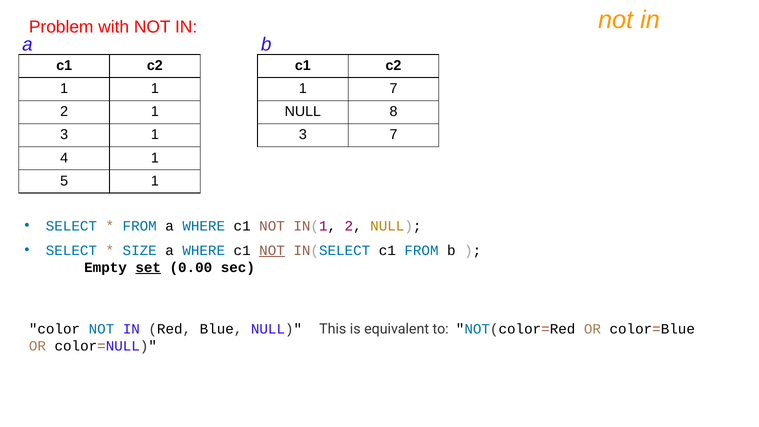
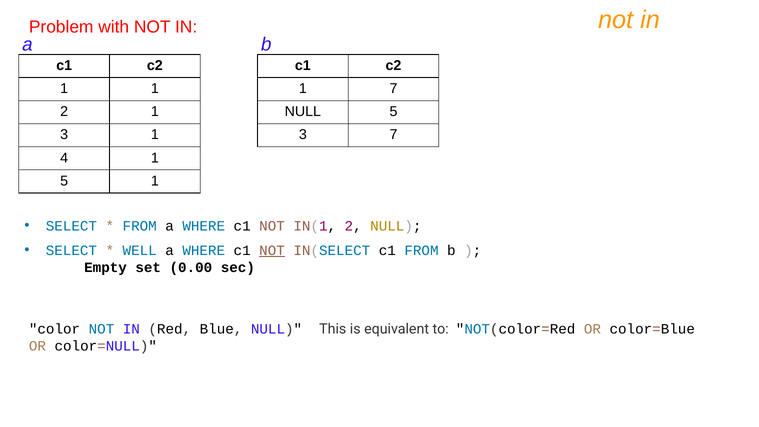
NULL 8: 8 -> 5
SIZE: SIZE -> WELL
set underline: present -> none
